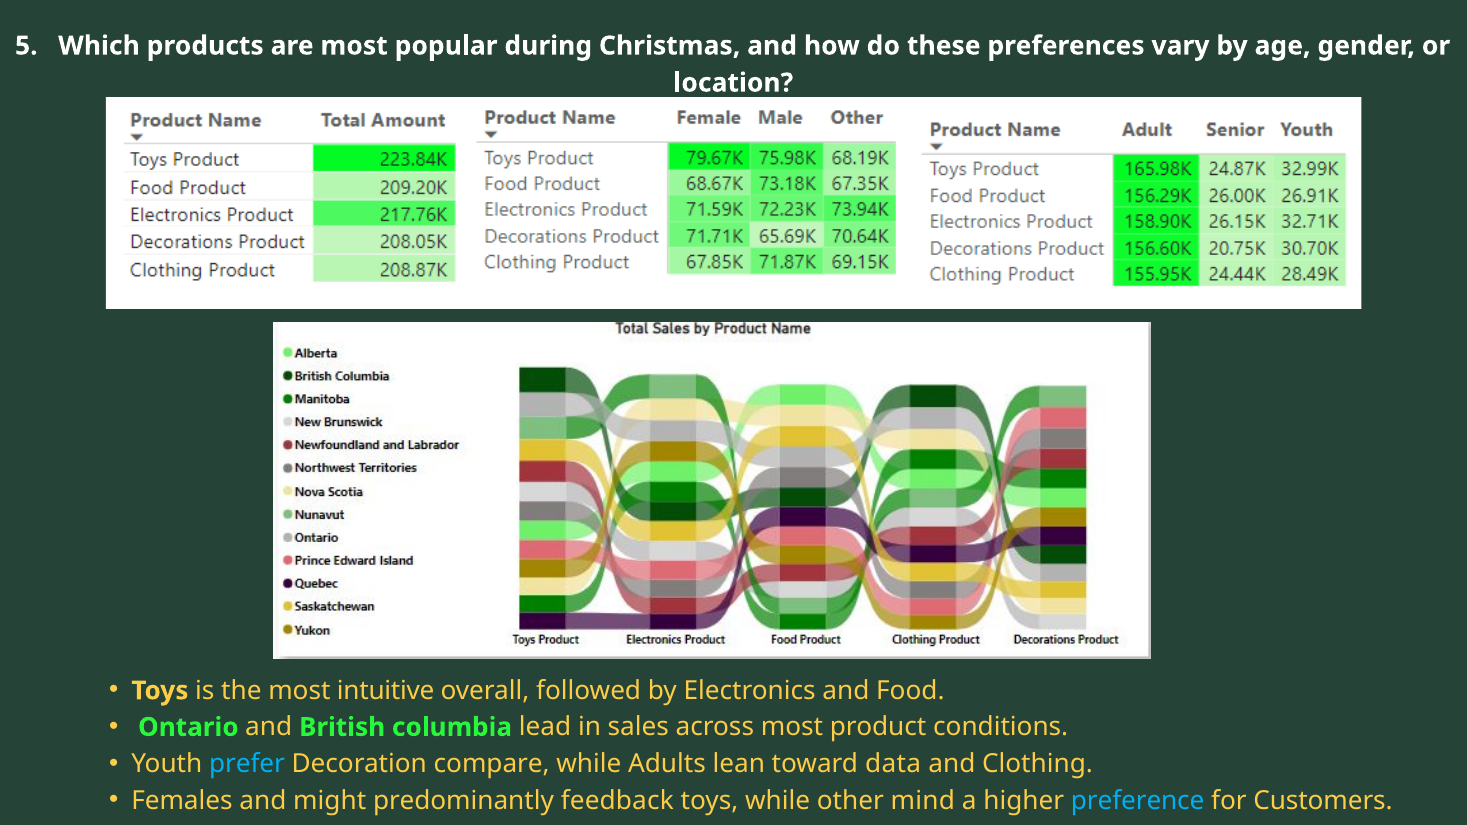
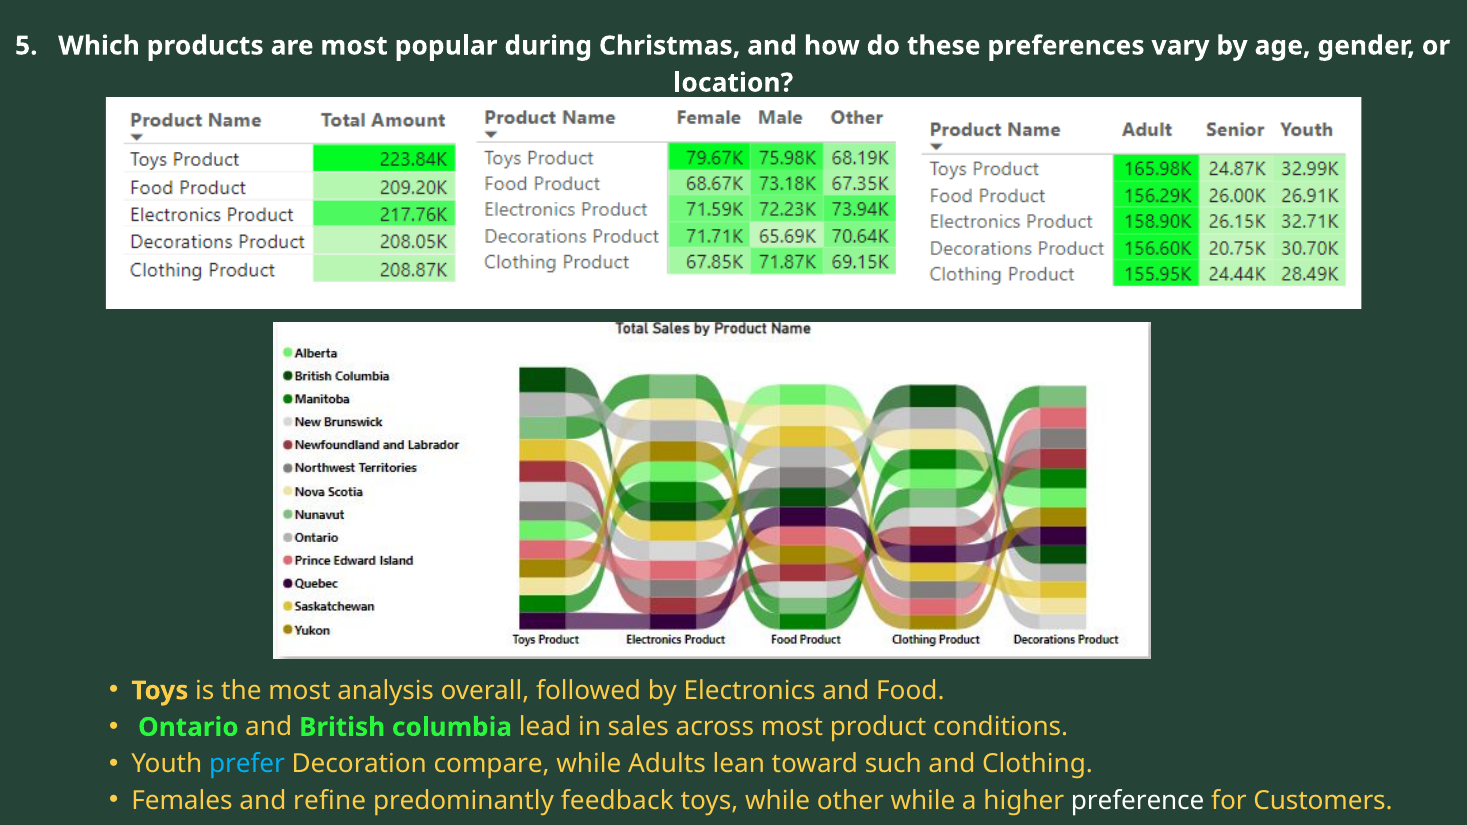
intuitive: intuitive -> analysis
data: data -> such
might: might -> refine
other mind: mind -> while
preference colour: light blue -> white
